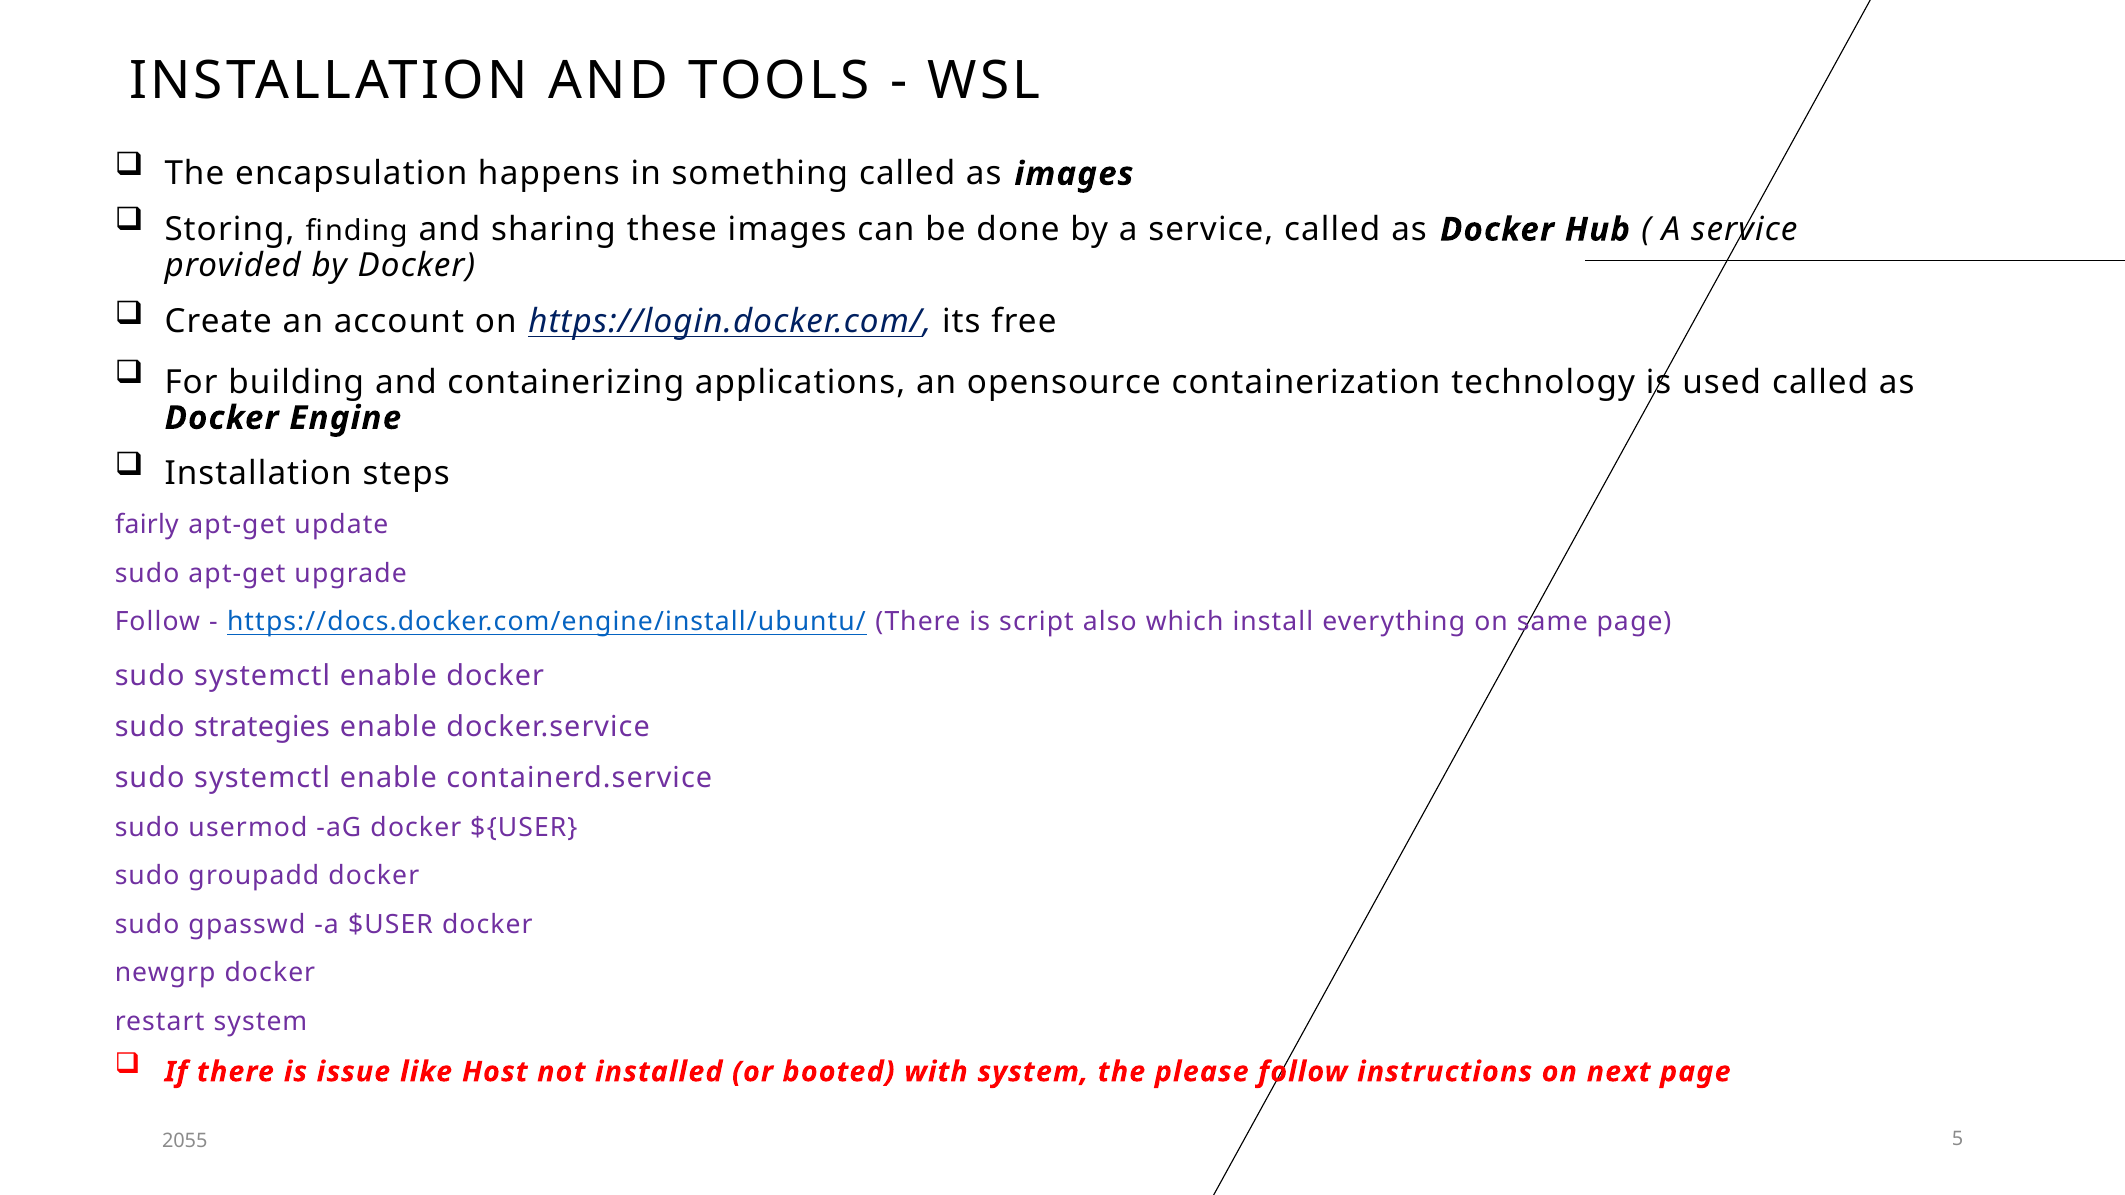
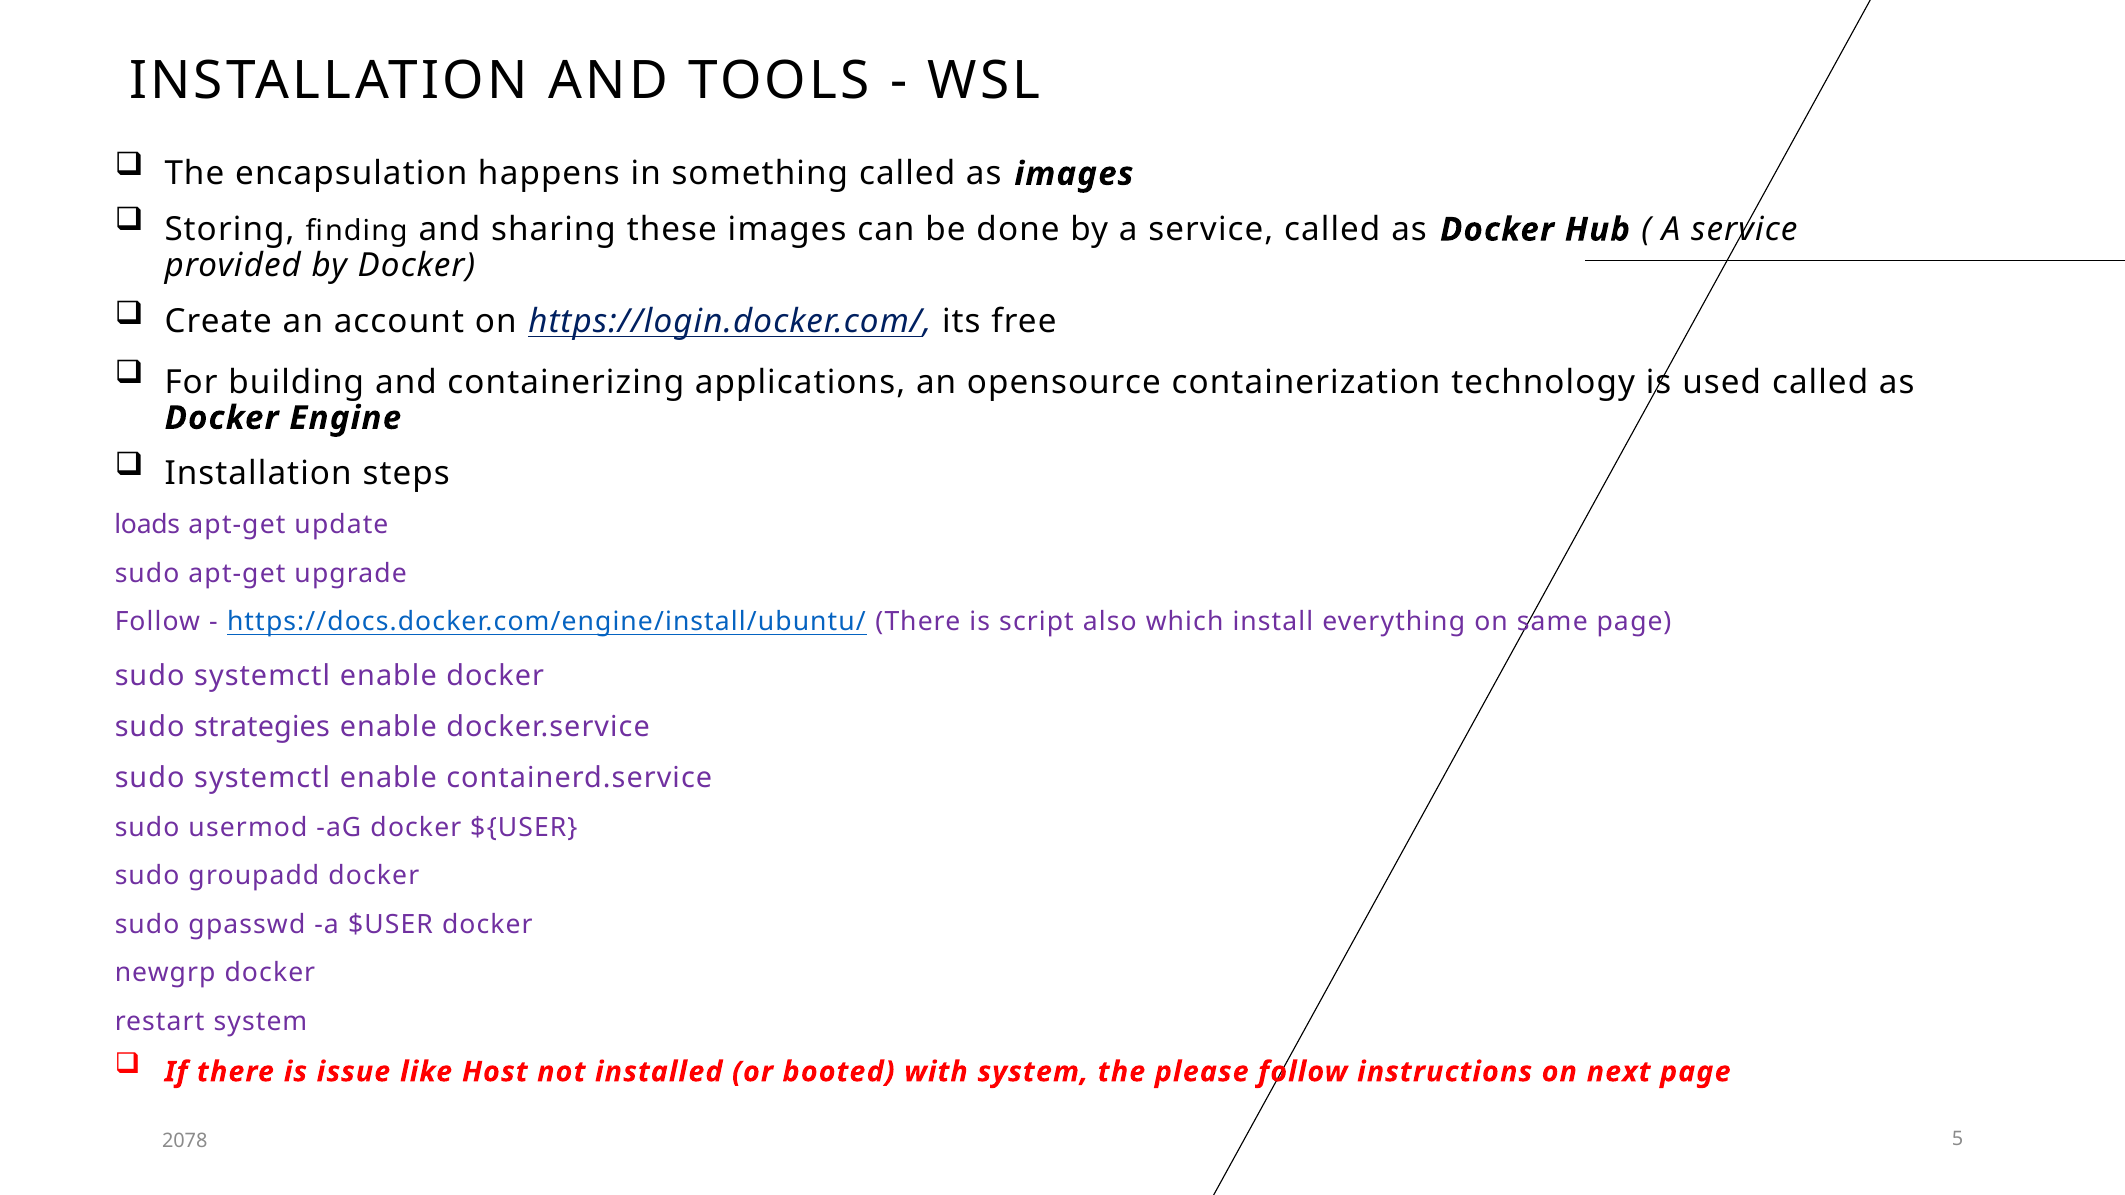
fairly: fairly -> loads
2055: 2055 -> 2078
